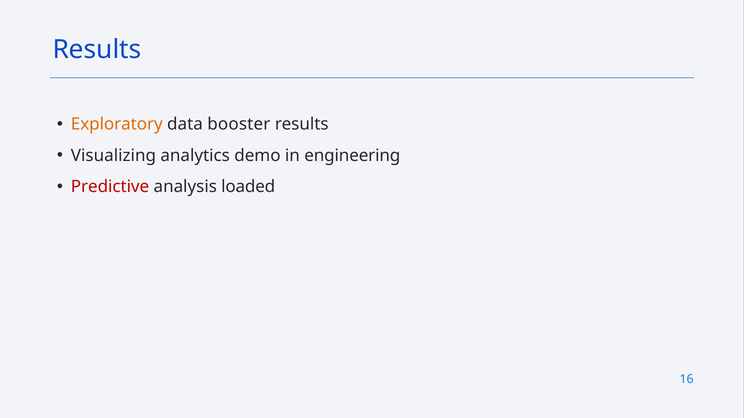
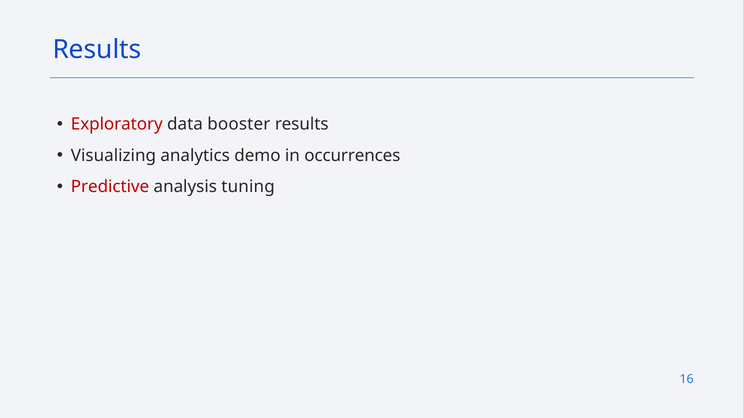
Exploratory colour: orange -> red
engineering: engineering -> occurrences
loaded: loaded -> tuning
